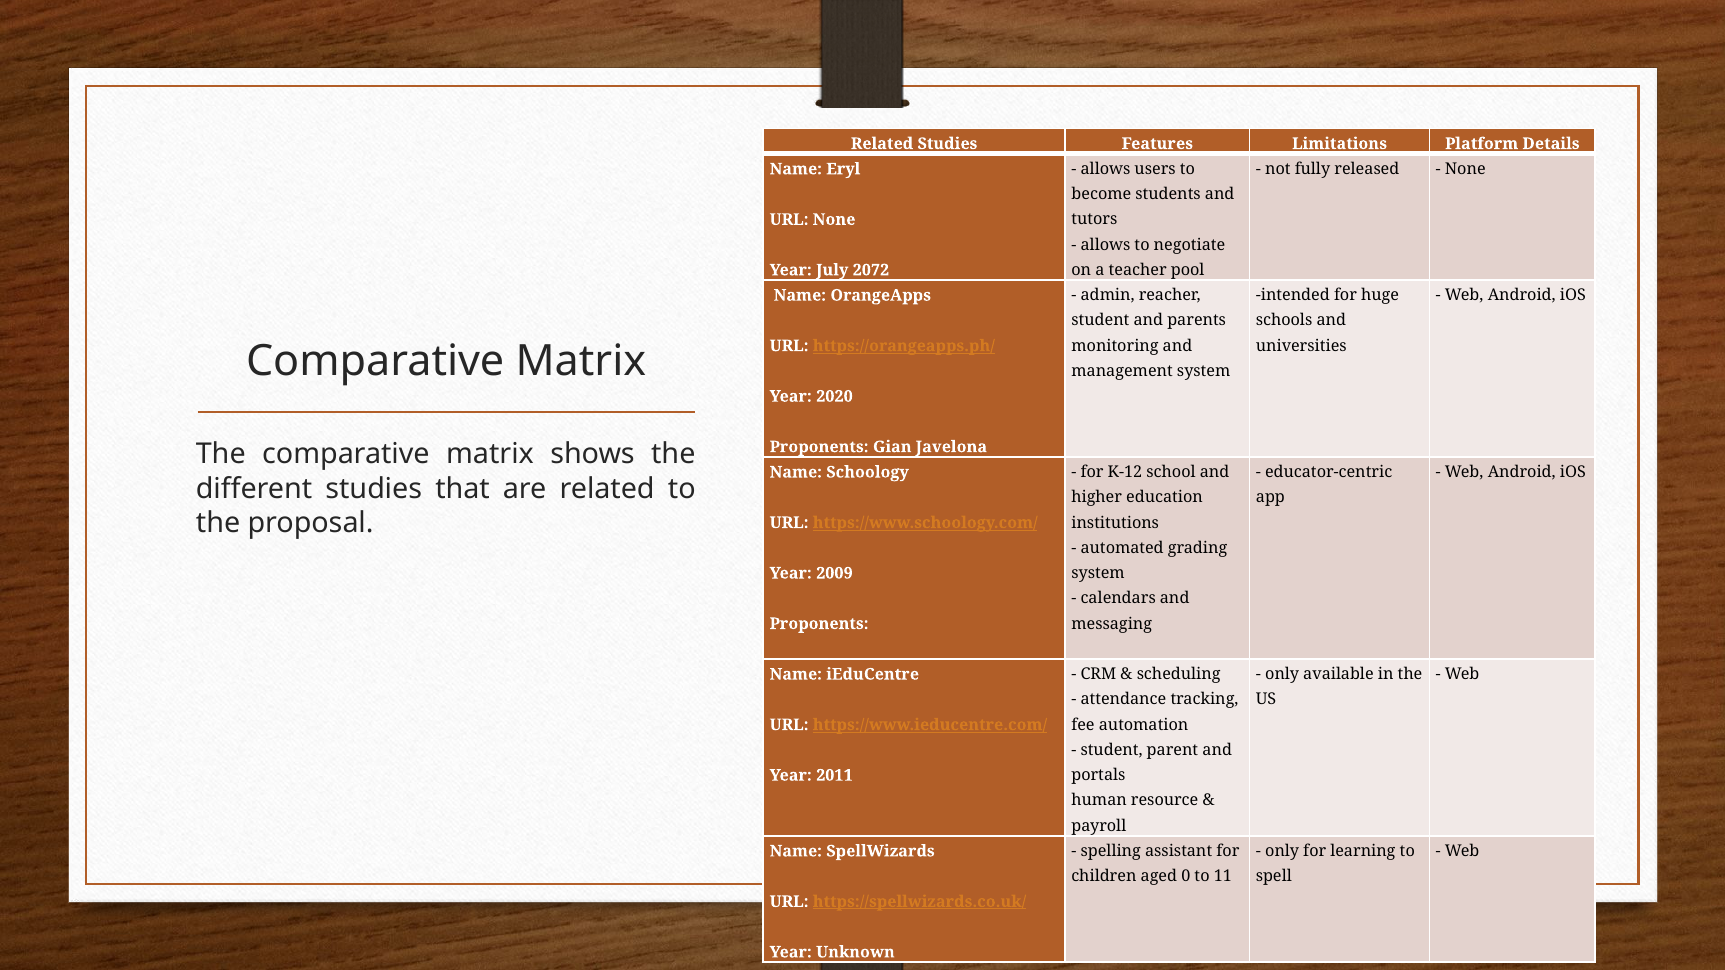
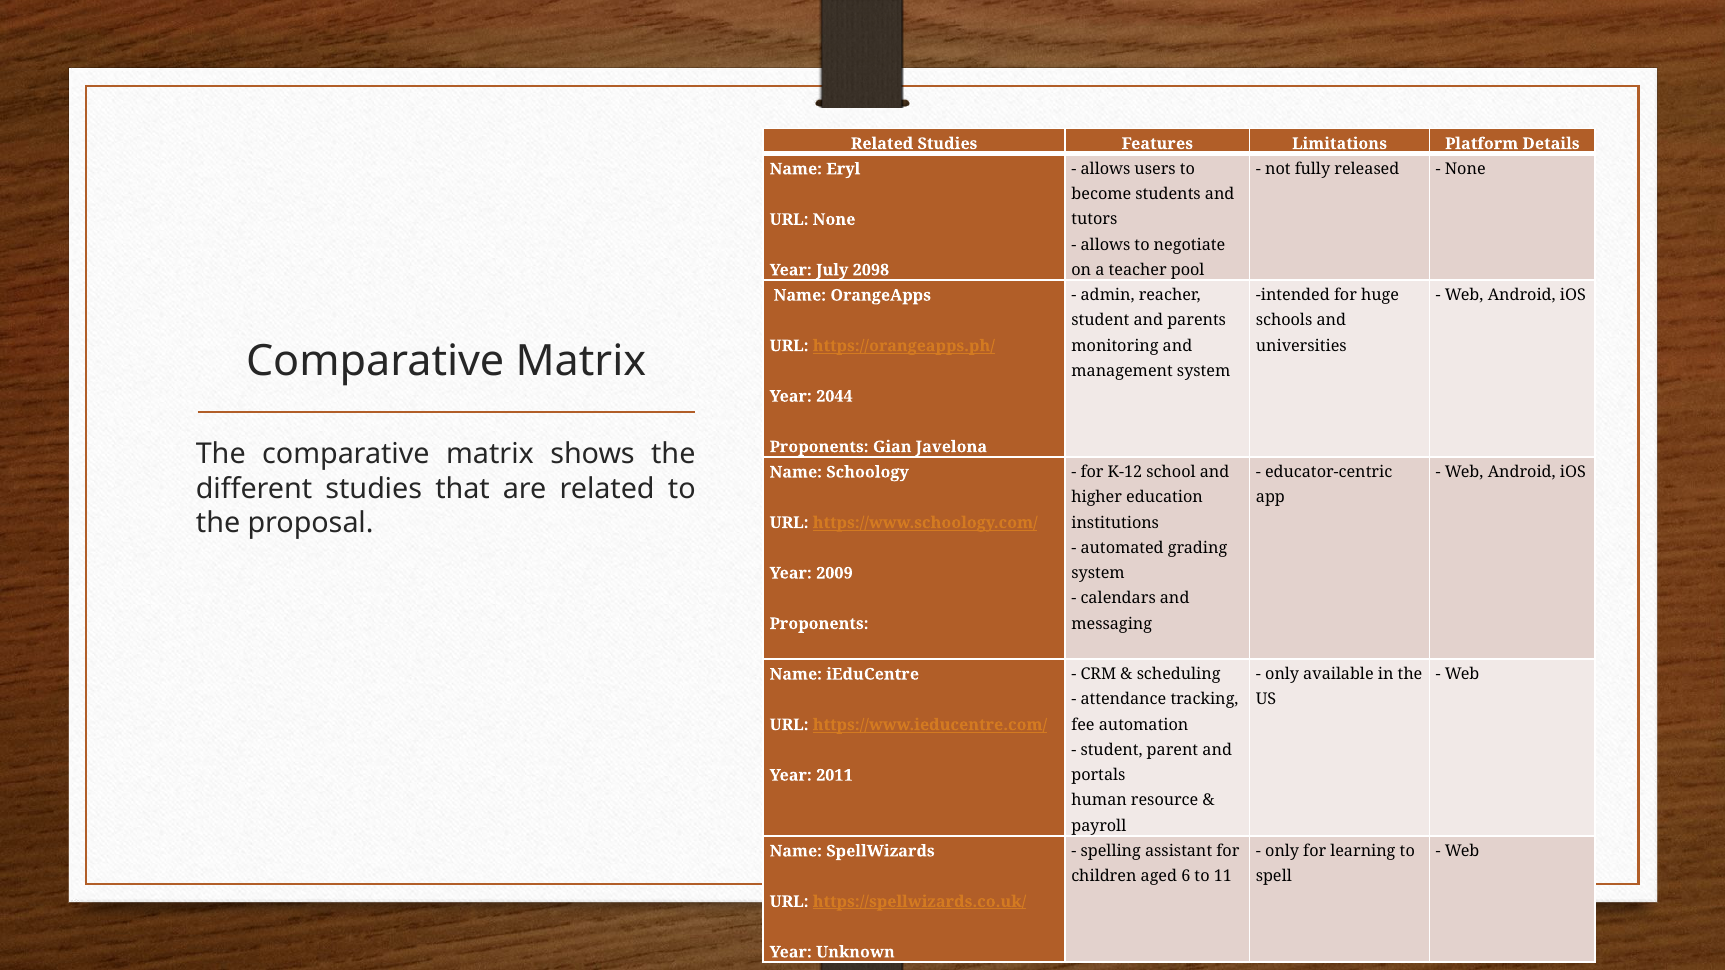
2072: 2072 -> 2098
2020: 2020 -> 2044
0: 0 -> 6
